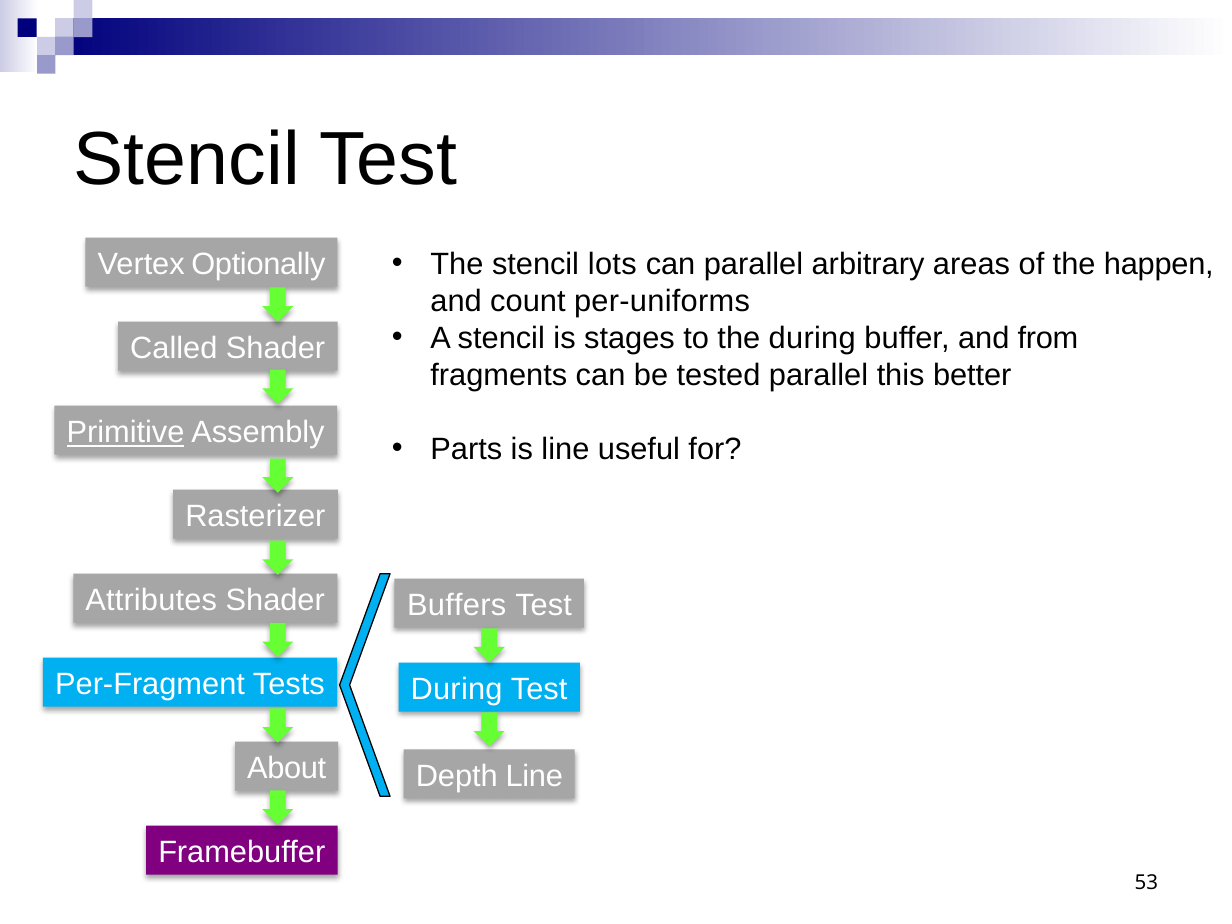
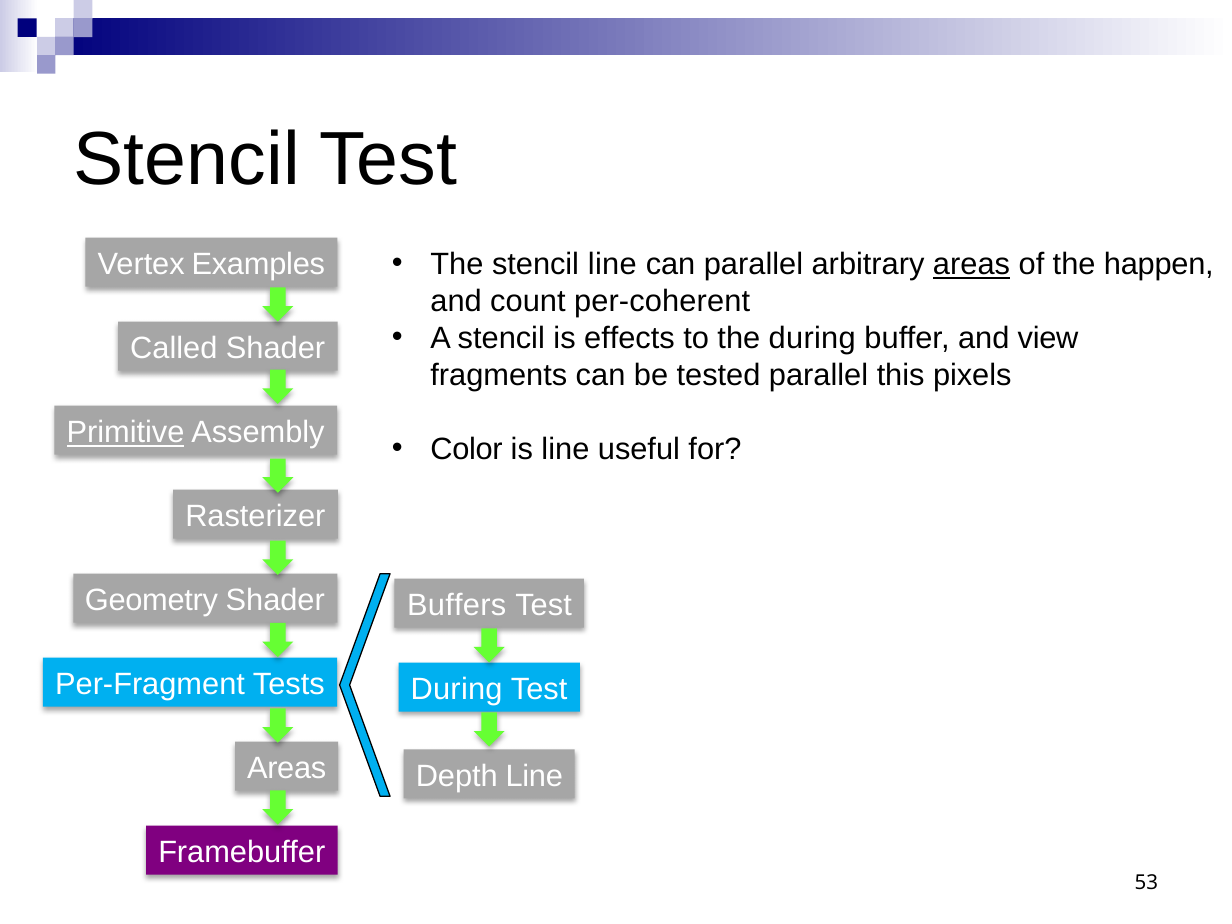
stencil lots: lots -> line
areas at (972, 264) underline: none -> present
Optionally: Optionally -> Examples
per-uniforms: per-uniforms -> per-coherent
stages: stages -> effects
from: from -> view
better: better -> pixels
Parts: Parts -> Color
Attributes: Attributes -> Geometry
About at (287, 768): About -> Areas
